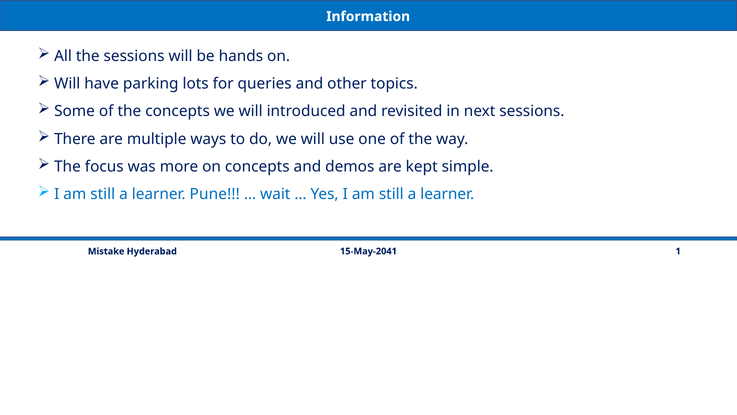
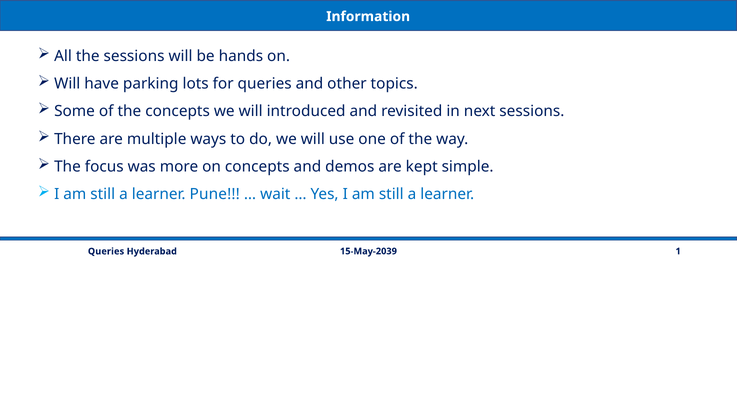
15-May-2041: 15-May-2041 -> 15-May-2039
Mistake at (106, 251): Mistake -> Queries
